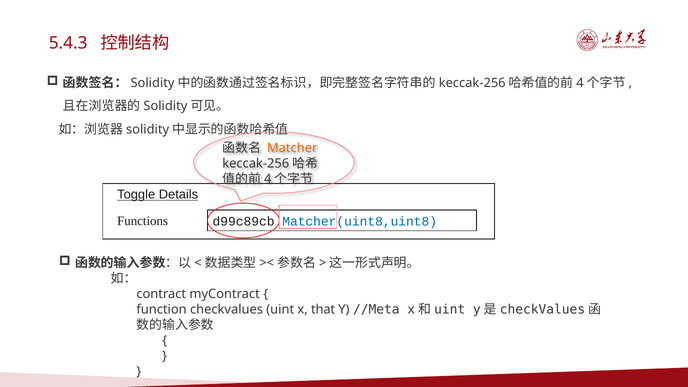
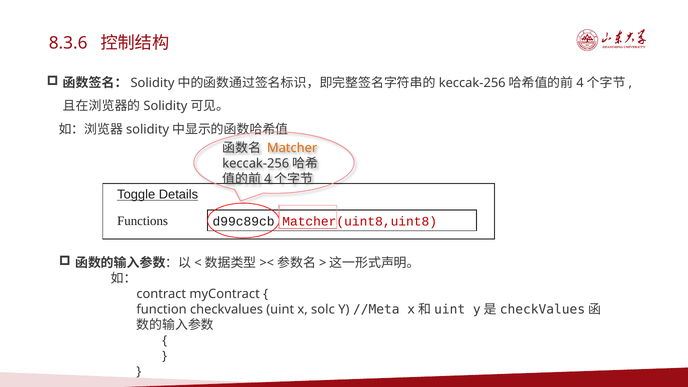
5.4.3: 5.4.3 -> 8.3.6
Matcher(uint8,uint8 colour: blue -> red
that: that -> solc
